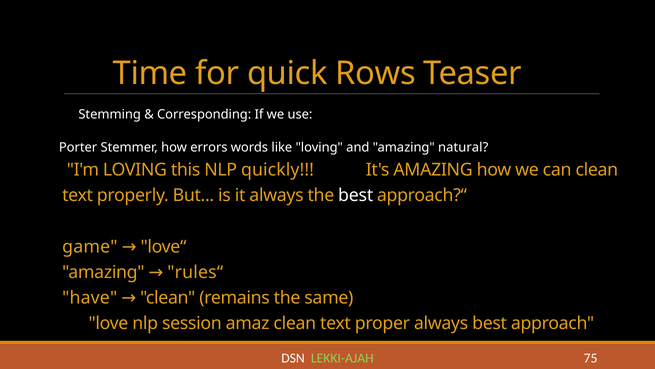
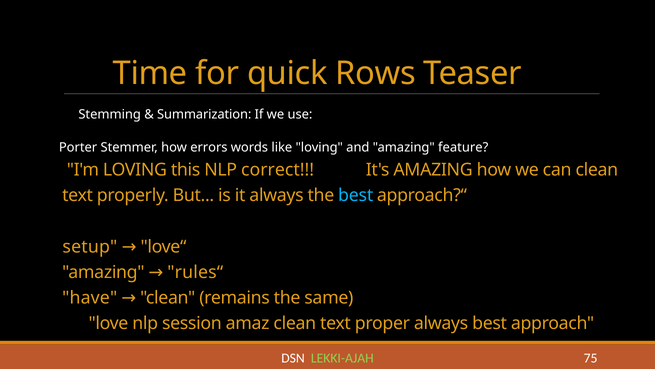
Corresponding: Corresponding -> Summarization
natural: natural -> feature
quickly: quickly -> correct
best at (356, 195) colour: white -> light blue
game: game -> setup
